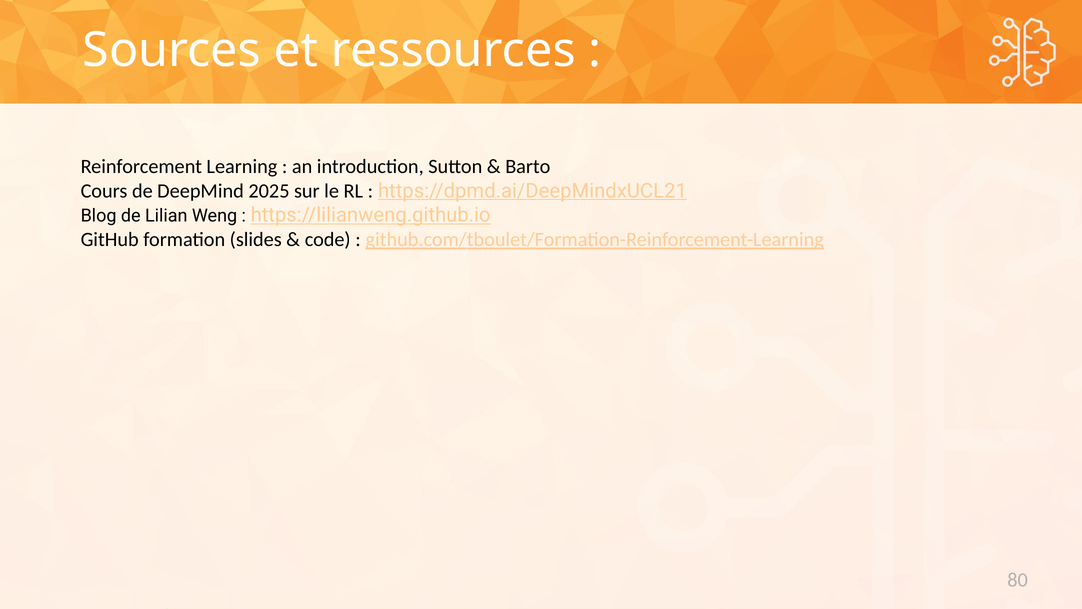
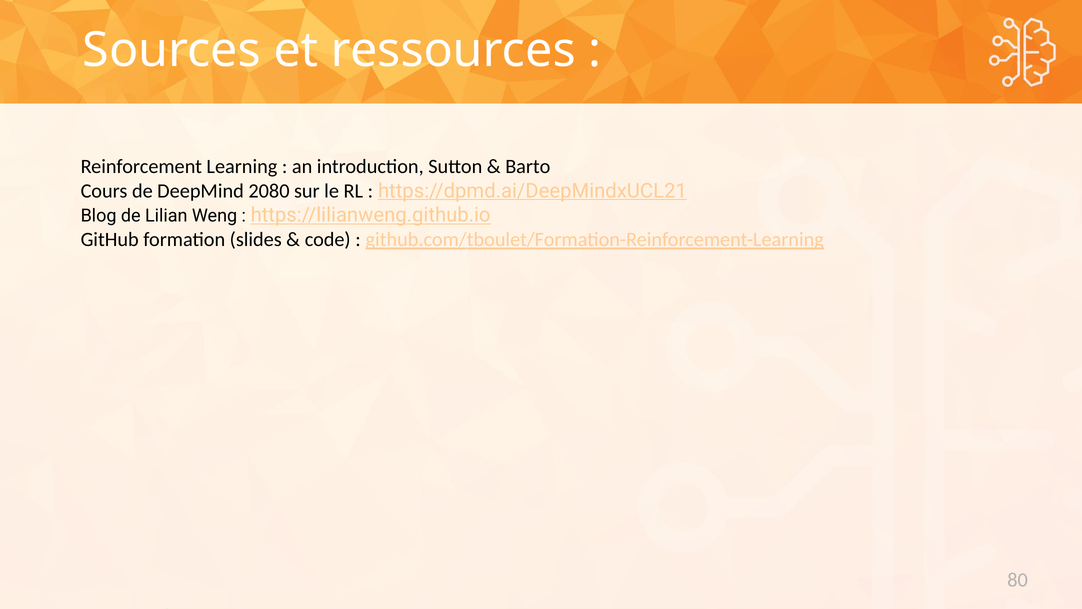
2025: 2025 -> 2080
